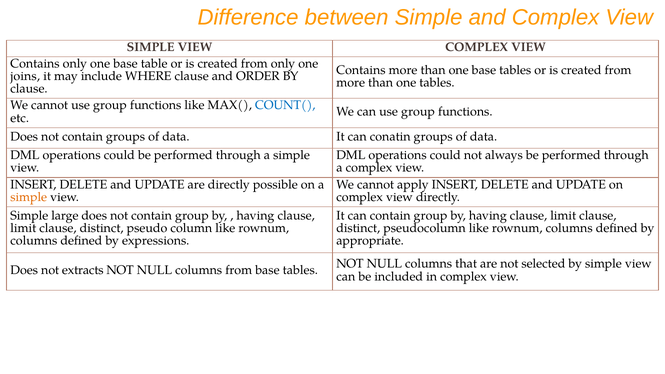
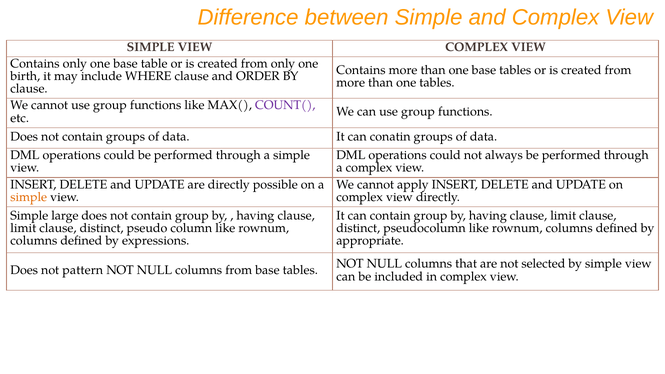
joins: joins -> birth
COUNT( colour: blue -> purple
extracts: extracts -> pattern
